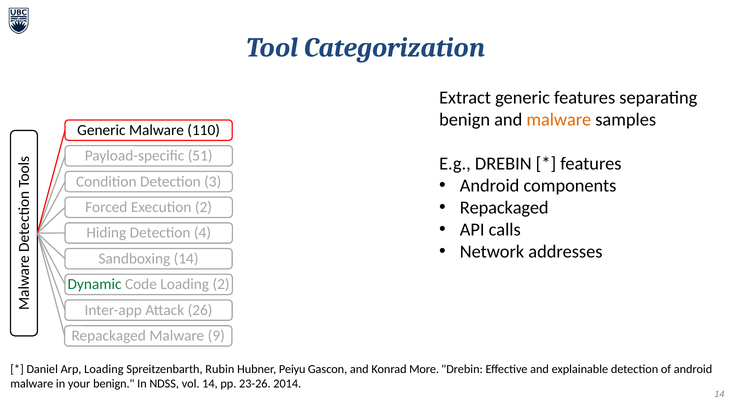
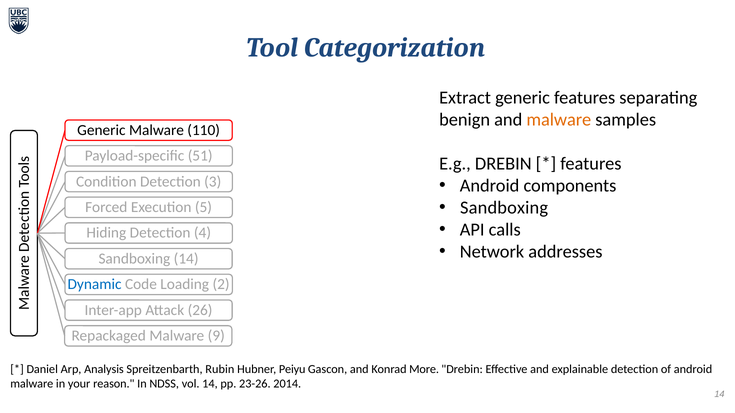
Repackaged at (504, 208): Repackaged -> Sandboxing
Execution 2: 2 -> 5
Dynamic colour: green -> blue
Arp Loading: Loading -> Analysis
your benign: benign -> reason
